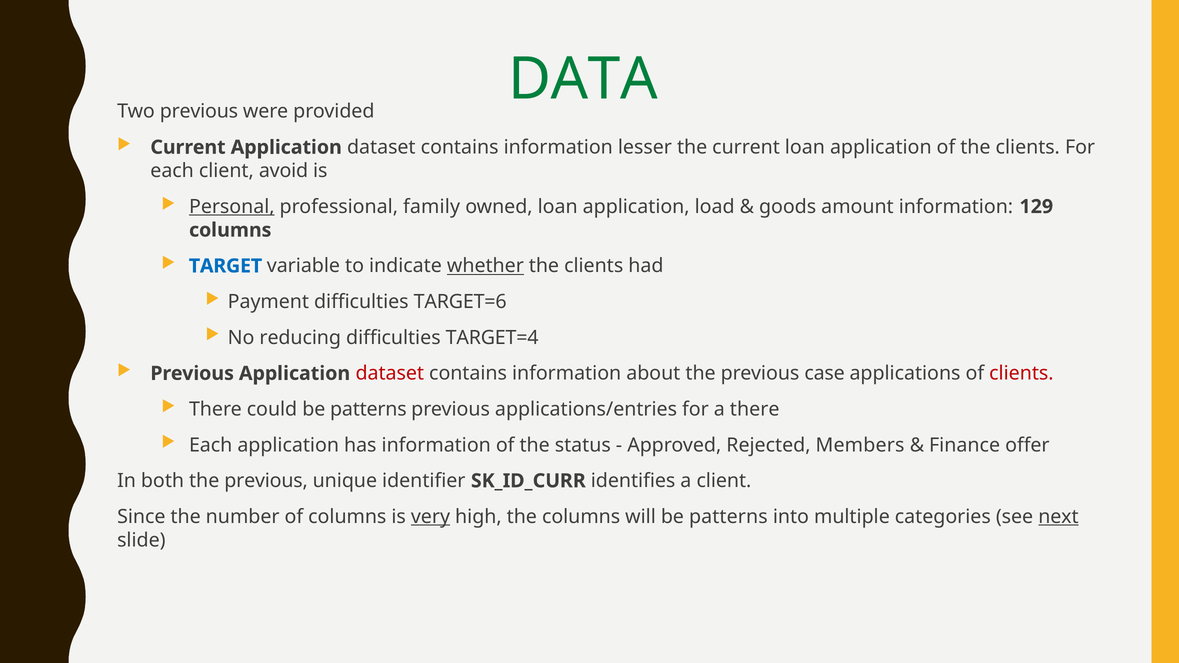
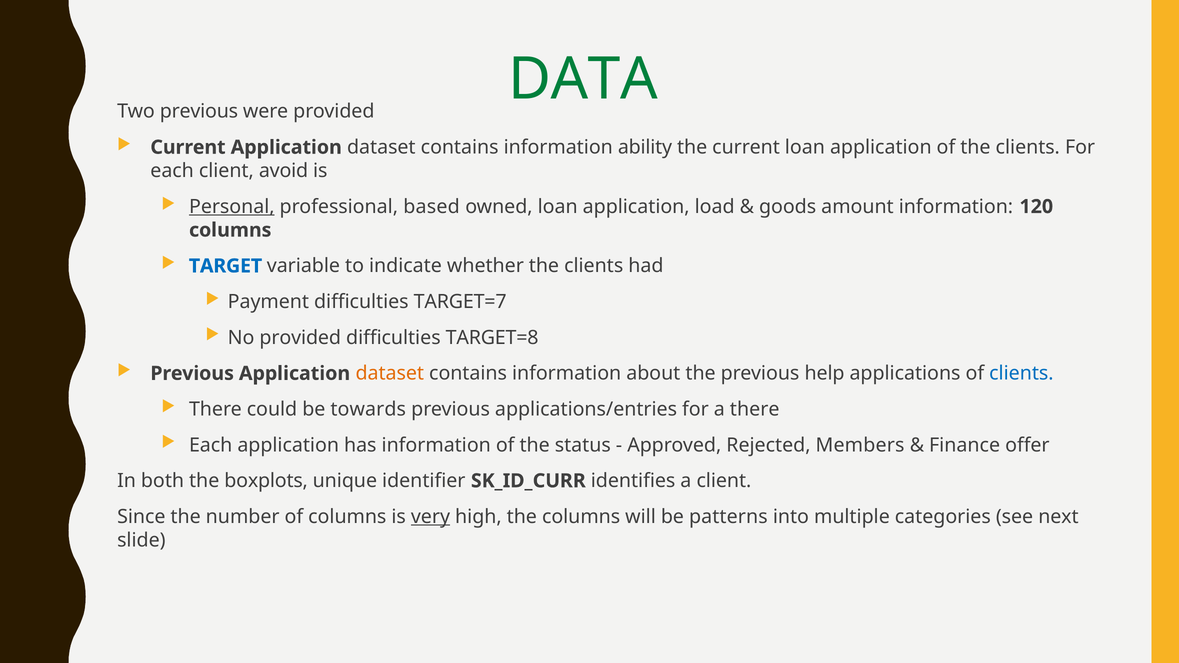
lesser: lesser -> ability
family: family -> based
129: 129 -> 120
whether underline: present -> none
TARGET=6: TARGET=6 -> TARGET=7
No reducing: reducing -> provided
TARGET=4: TARGET=4 -> TARGET=8
dataset at (390, 374) colour: red -> orange
case: case -> help
clients at (1021, 374) colour: red -> blue
could be patterns: patterns -> towards
both the previous: previous -> boxplots
next underline: present -> none
